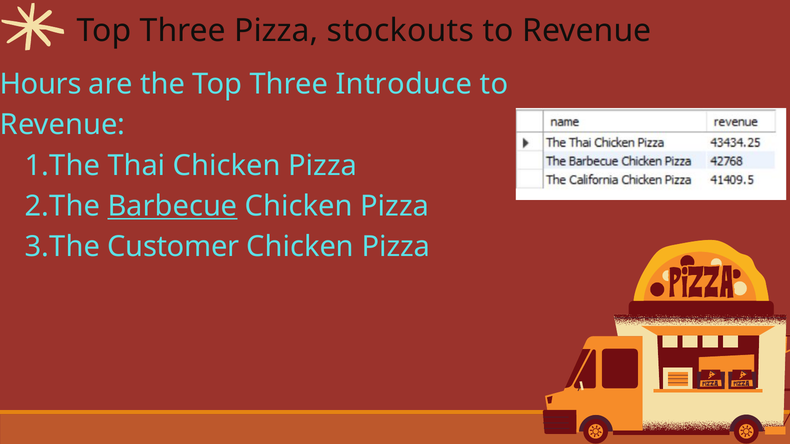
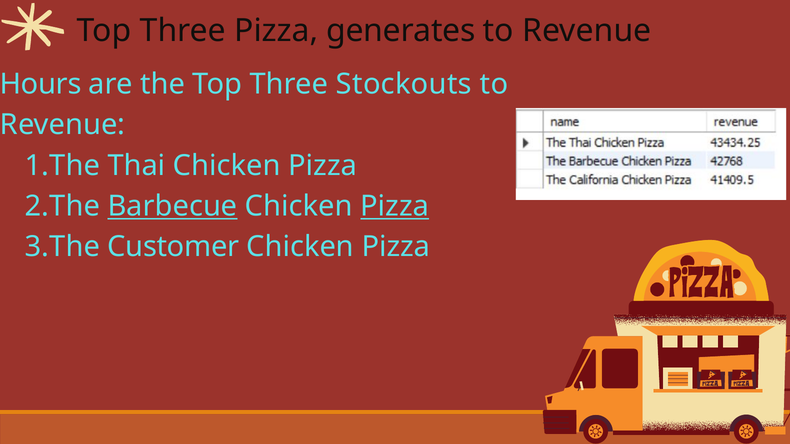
stockouts: stockouts -> generates
Introduce: Introduce -> Stockouts
Pizza at (395, 206) underline: none -> present
